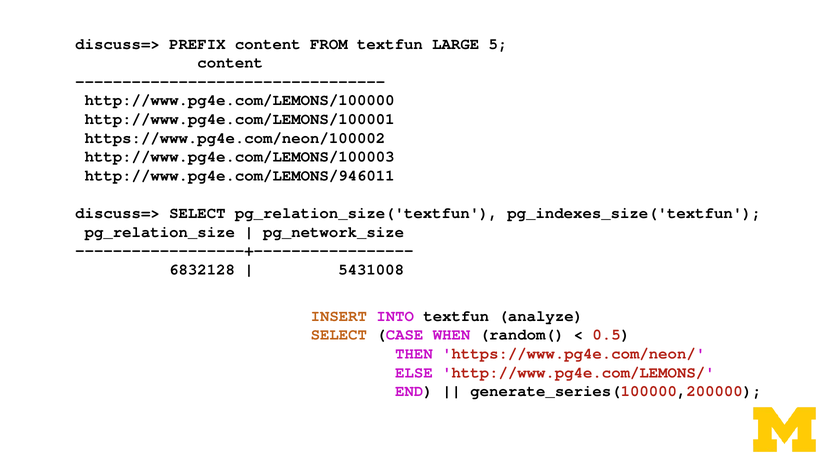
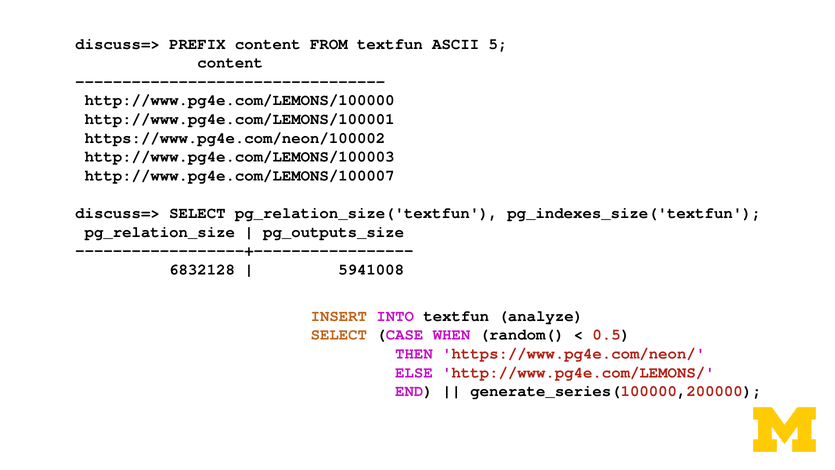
LARGE: LARGE -> ASCII
http://www.pg4e.com/LEMONS/946011: http://www.pg4e.com/LEMONS/946011 -> http://www.pg4e.com/LEMONS/100007
pg_network_size: pg_network_size -> pg_outputs_size
5431008: 5431008 -> 5941008
